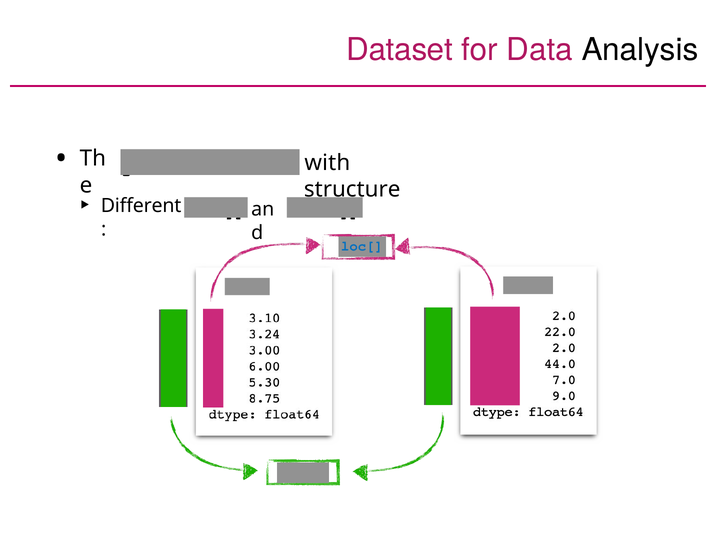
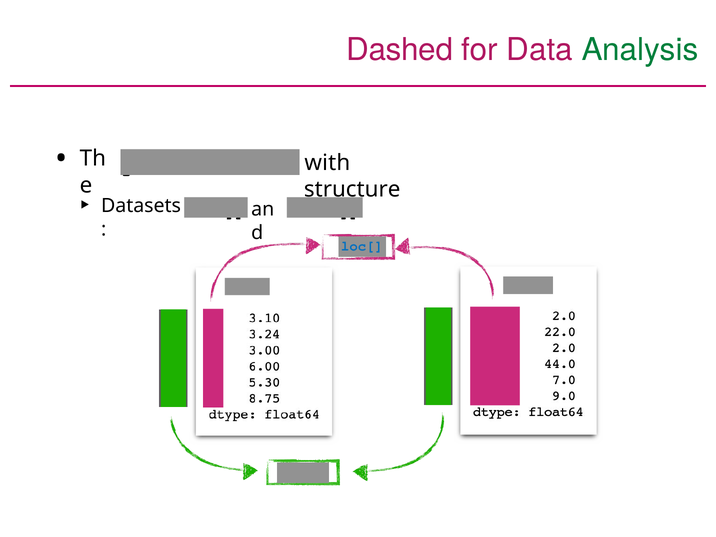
Dataset: Dataset -> Dashed
Analysis colour: black -> green
Different: Different -> Datasets
